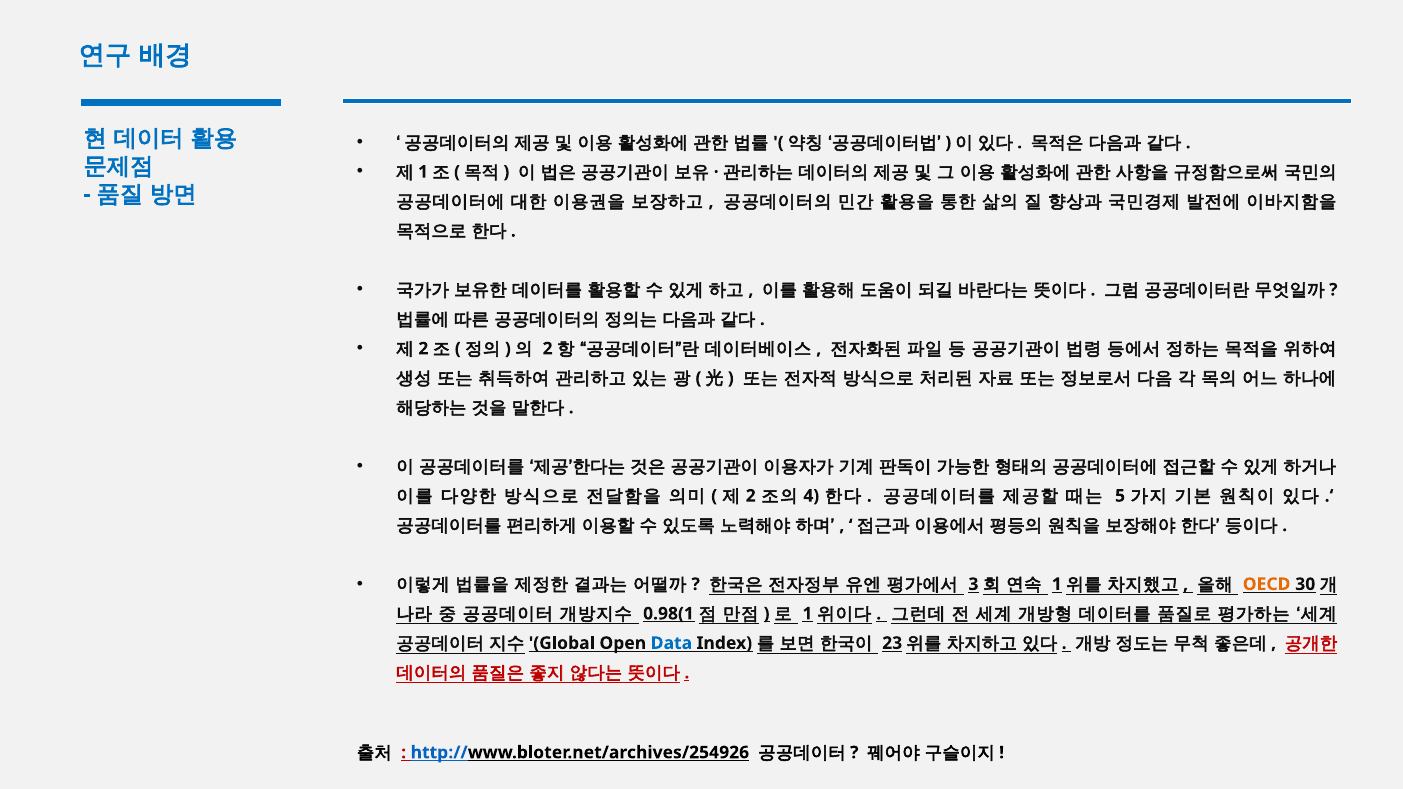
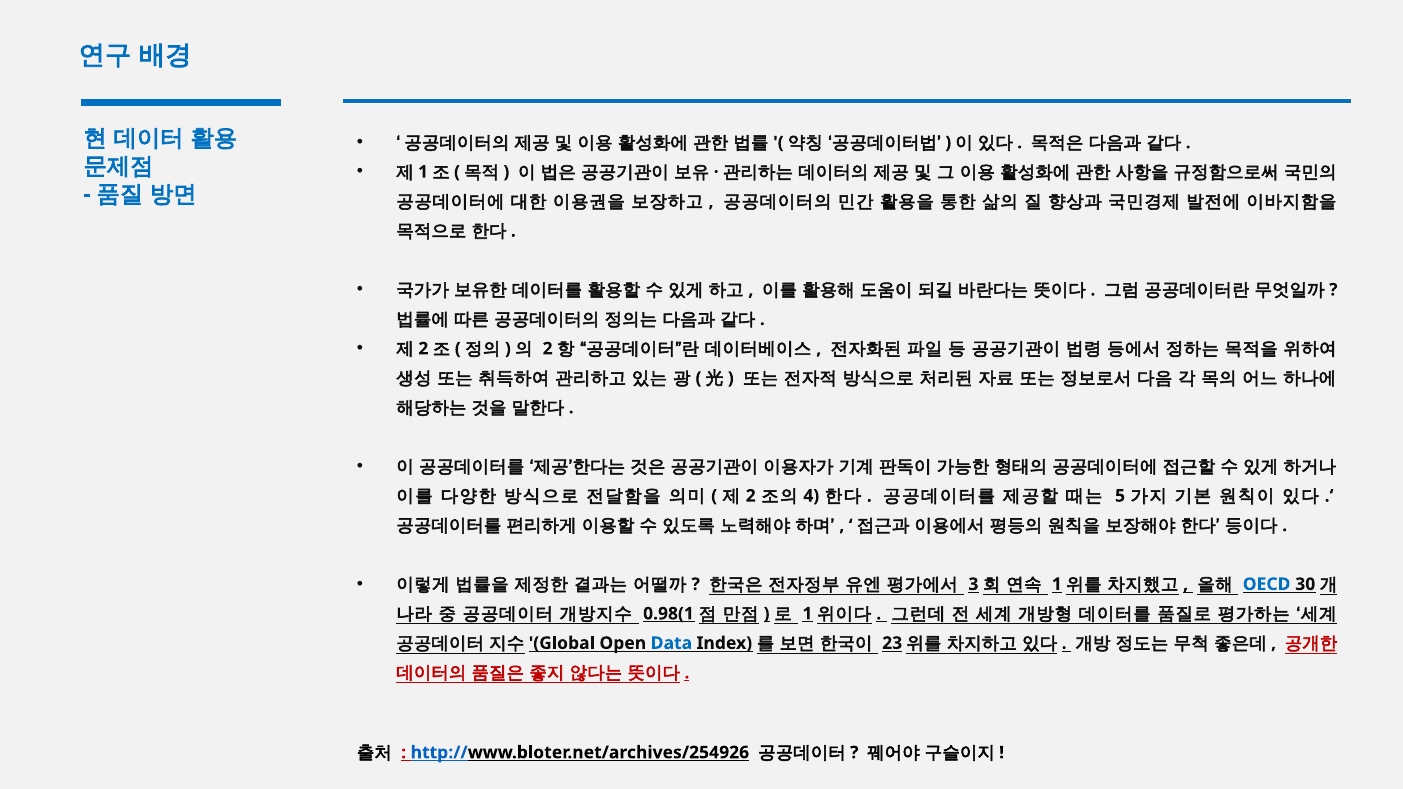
OECD colour: orange -> blue
